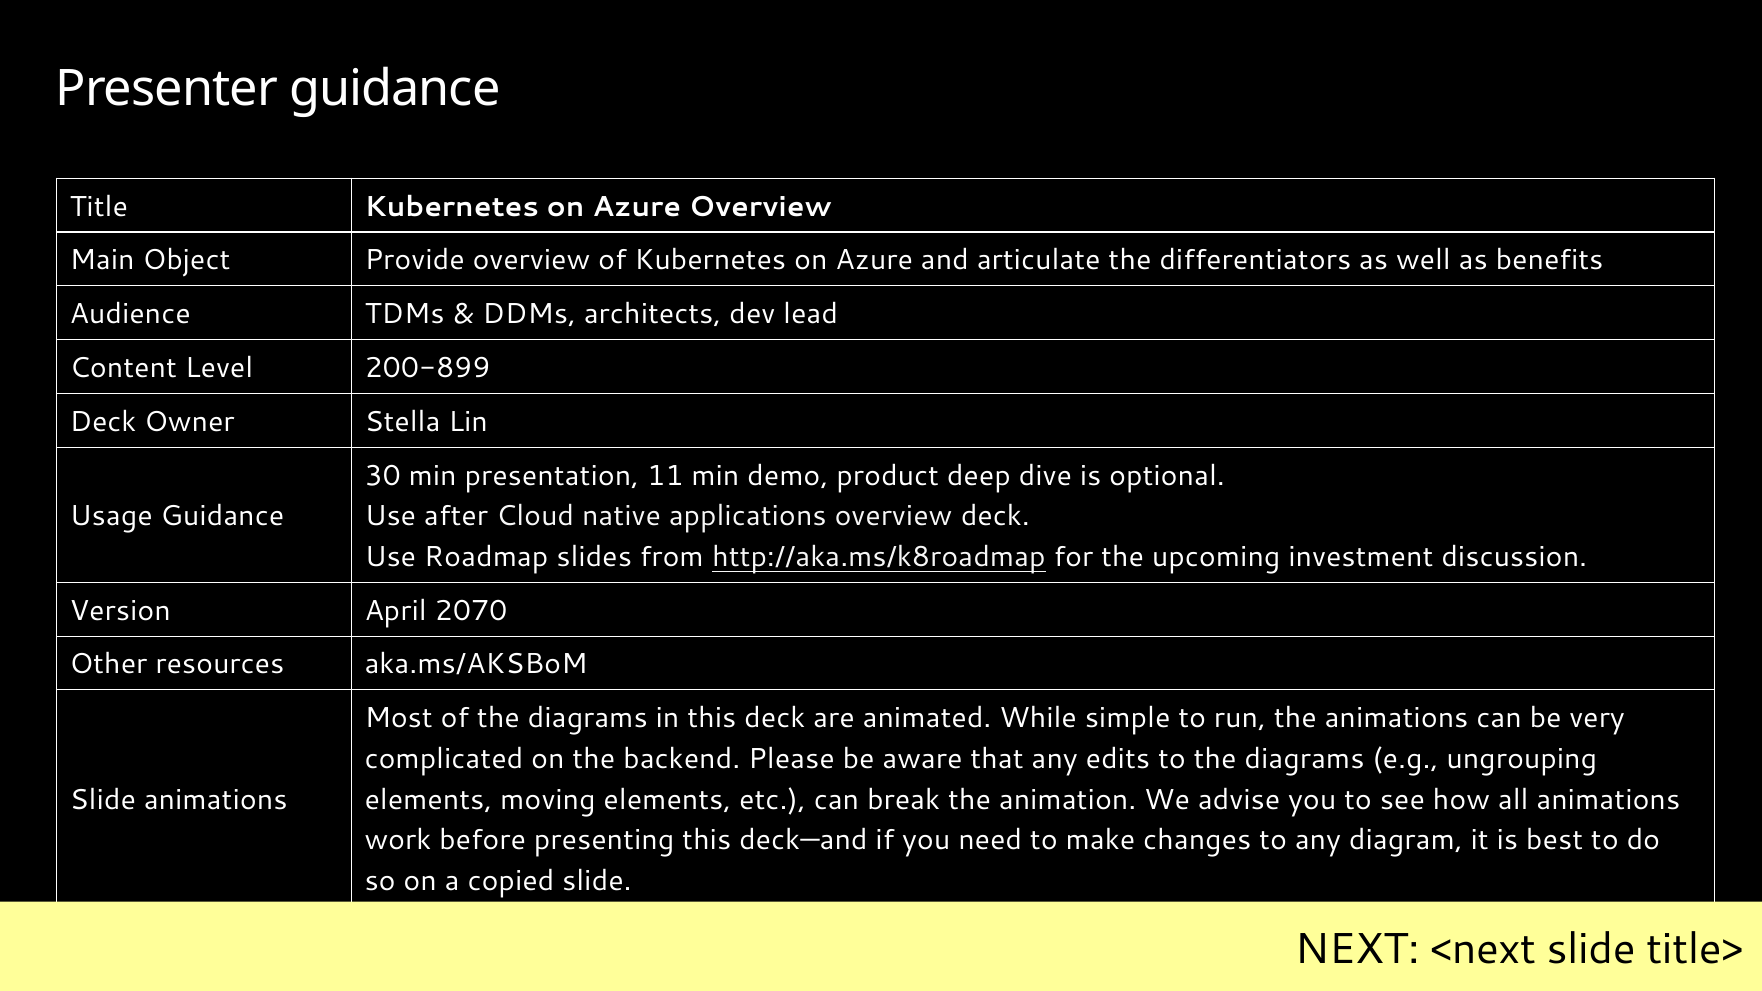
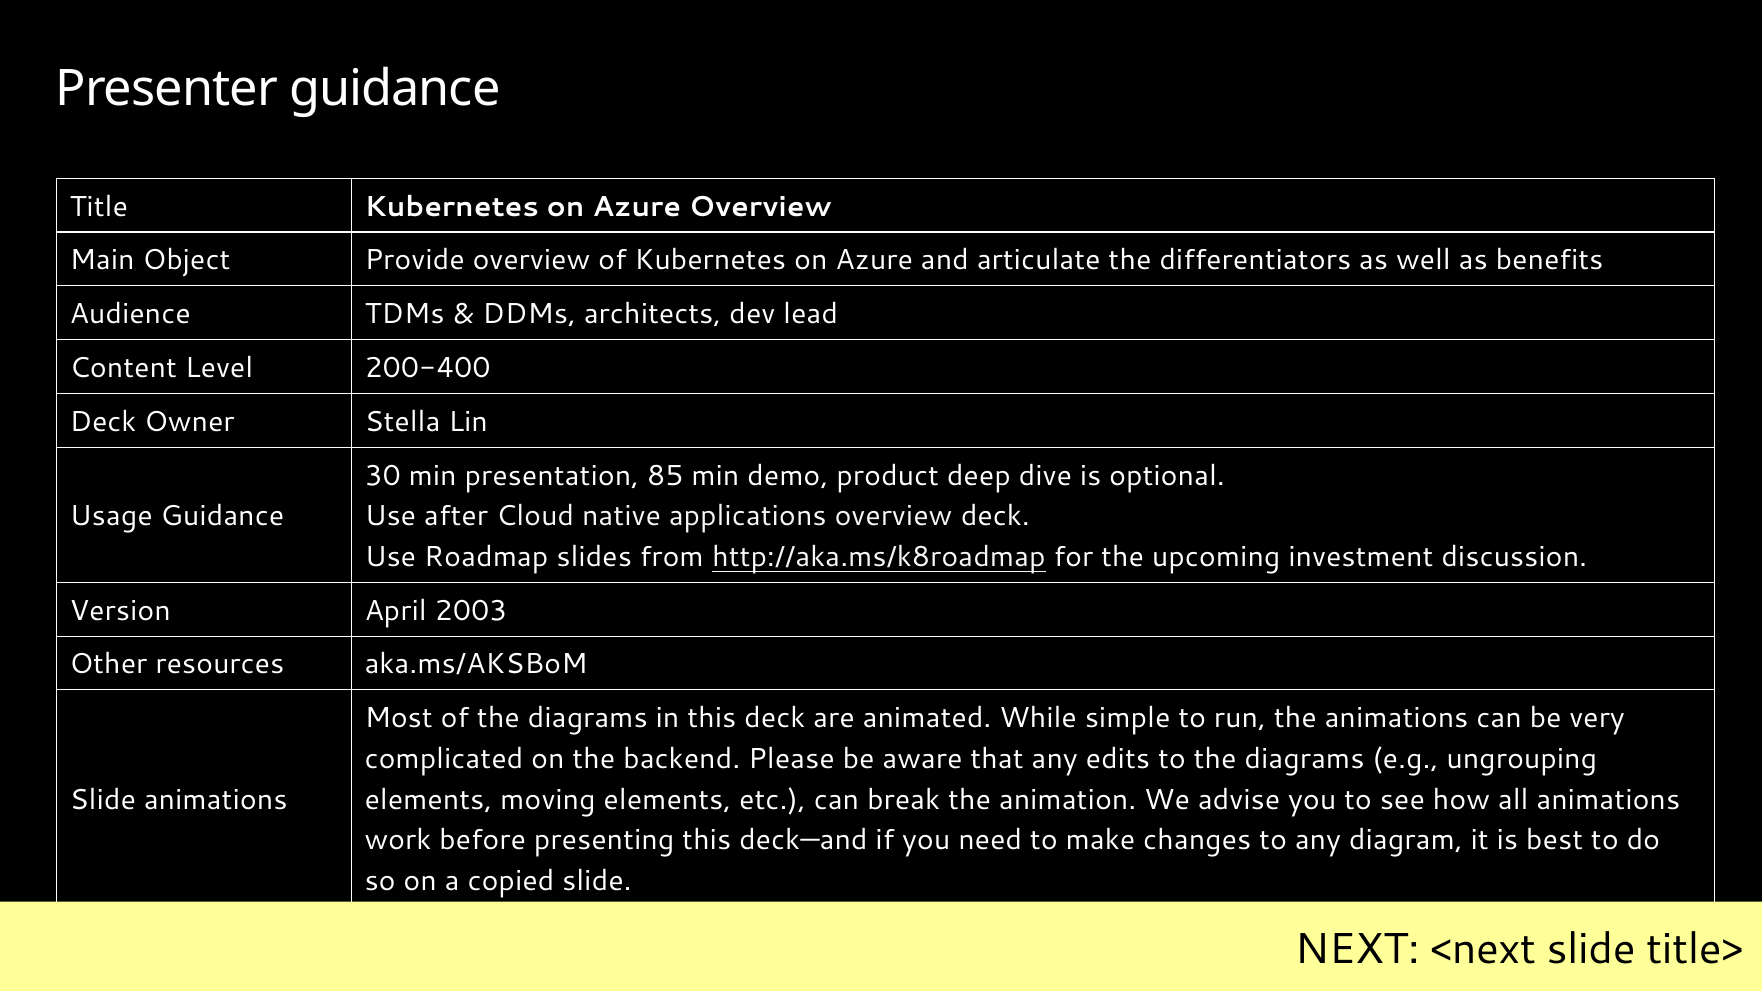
200-899: 200-899 -> 200-400
11: 11 -> 85
2070: 2070 -> 2003
